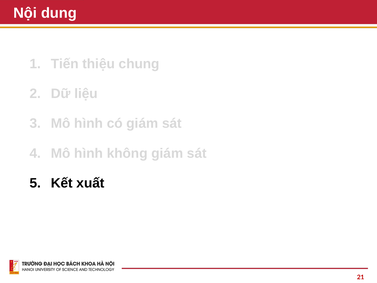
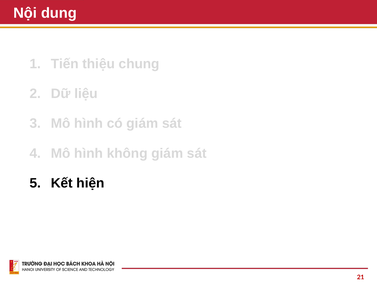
xuất: xuất -> hiện
